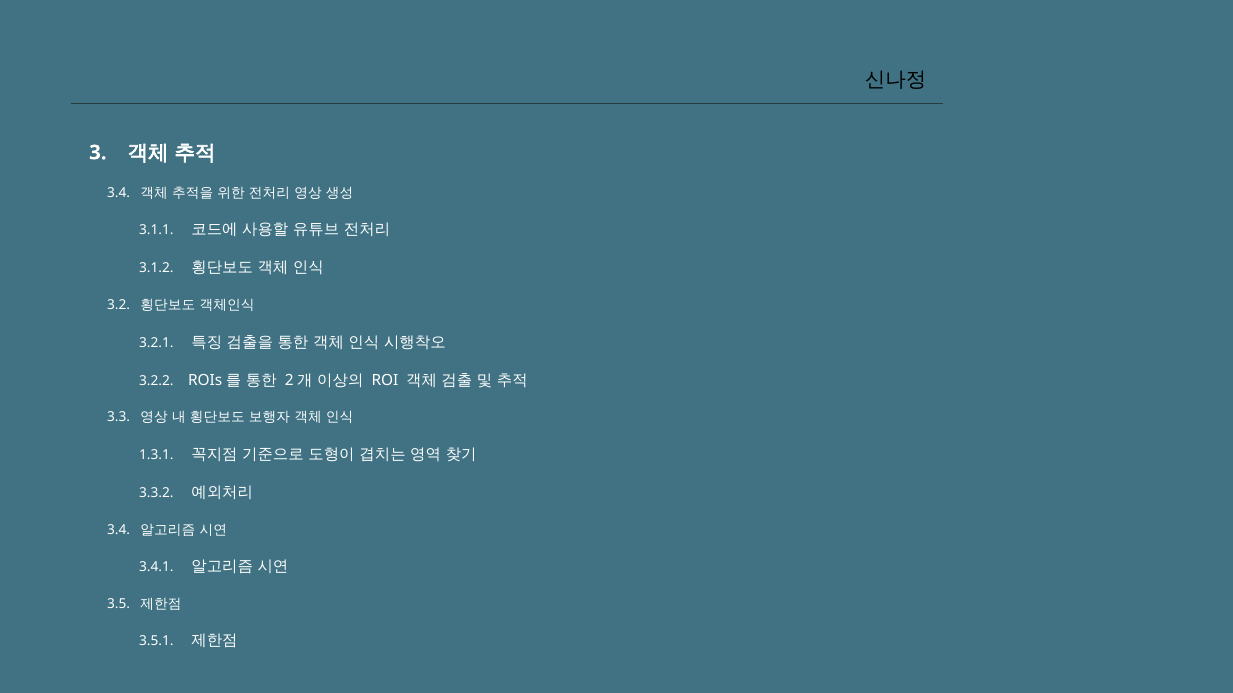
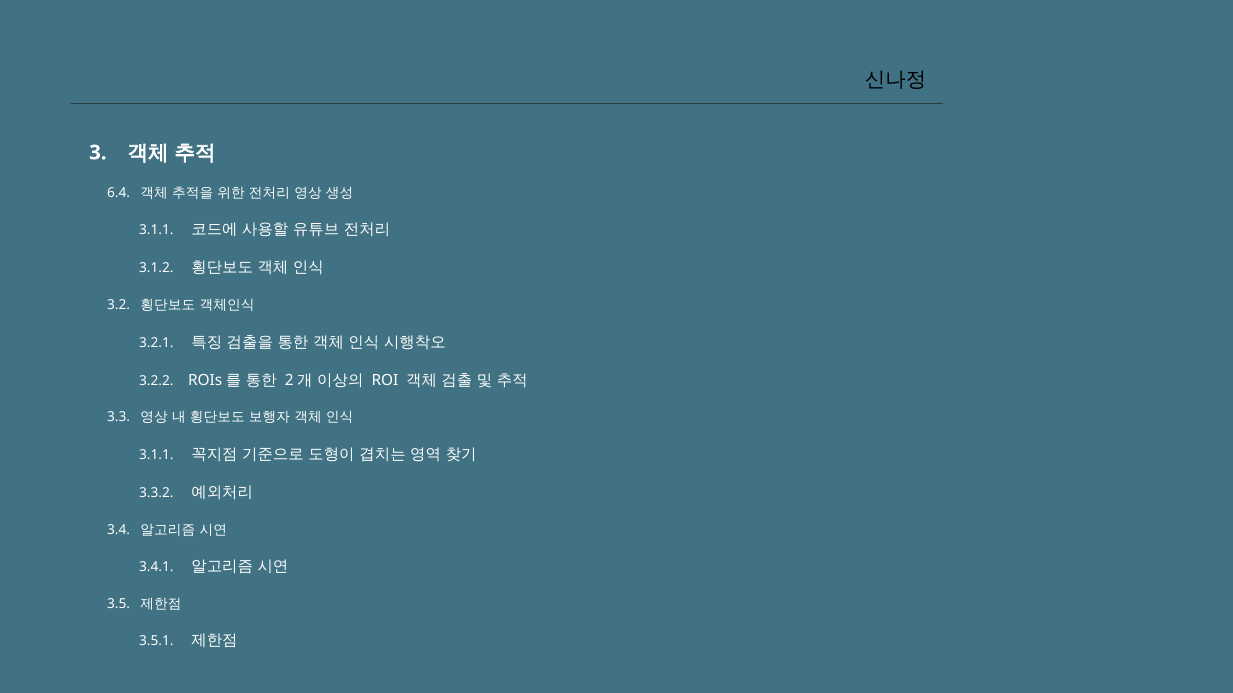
3.4 at (119, 193): 3.4 -> 6.4
1.3.1 at (156, 455): 1.3.1 -> 3.1.1
